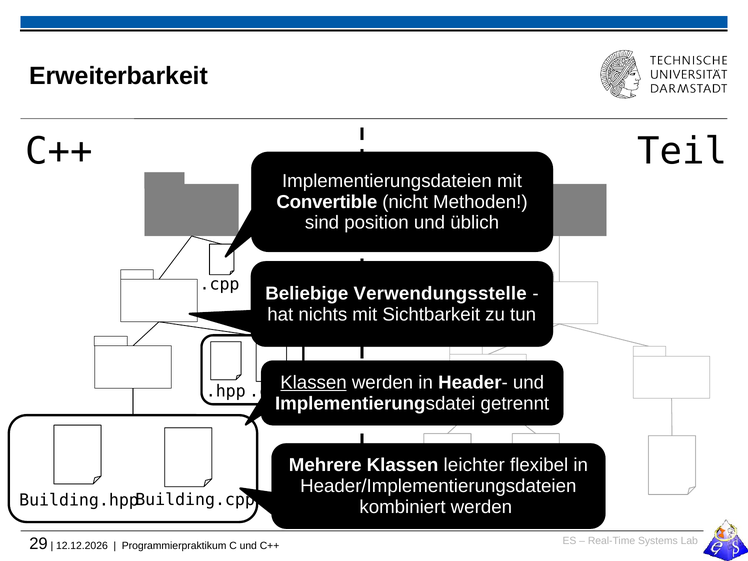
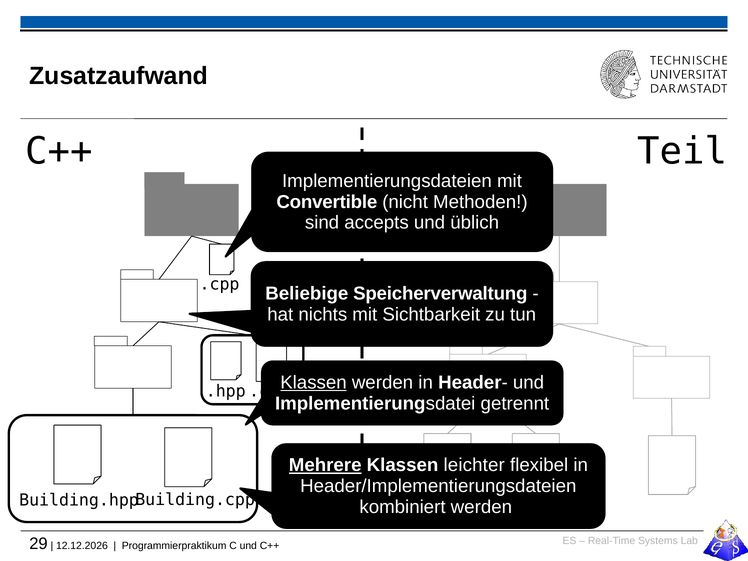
Erweiterbarkeit: Erweiterbarkeit -> Zusatzaufwand
position: position -> accepts
Verwendungsstelle: Verwendungsstelle -> Speicherverwaltung
Mehrere underline: none -> present
